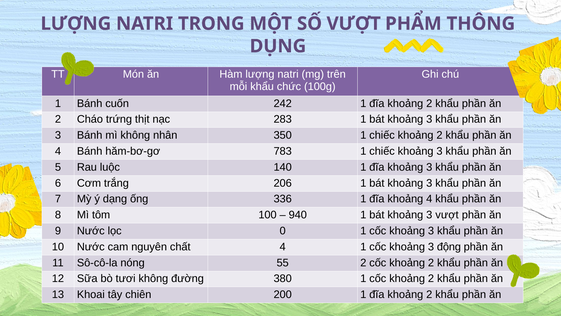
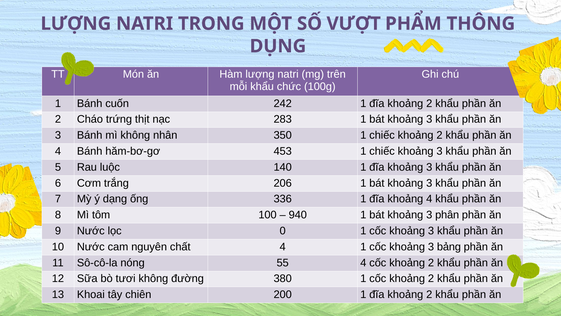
783: 783 -> 453
3 vượt: vượt -> phân
động: động -> bảng
55 2: 2 -> 4
